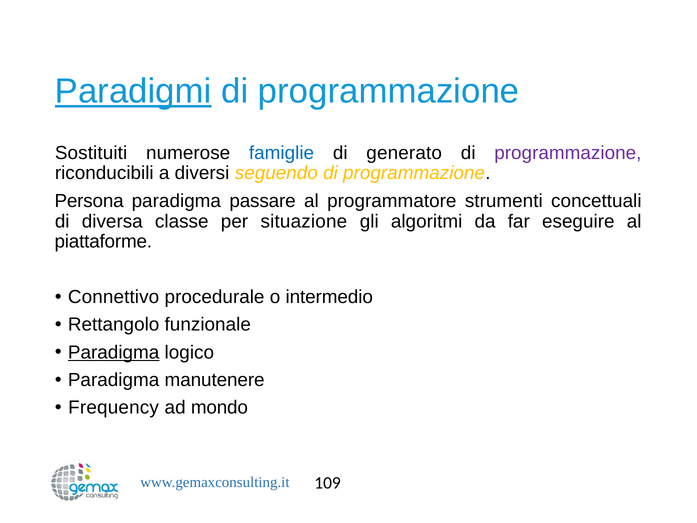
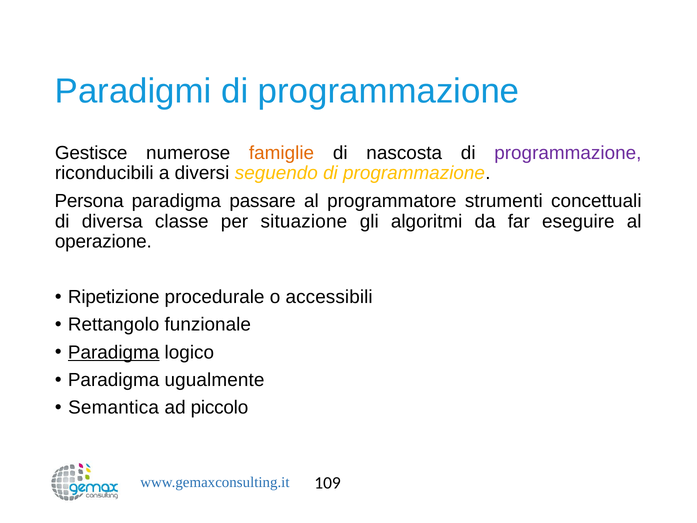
Paradigmi underline: present -> none
Sostituiti: Sostituiti -> Gestisce
famiglie colour: blue -> orange
generato: generato -> nascosta
piattaforme: piattaforme -> operazione
Connettivo: Connettivo -> Ripetizione
intermedio: intermedio -> accessibili
manutenere: manutenere -> ugualmente
Frequency: Frequency -> Semantica
mondo: mondo -> piccolo
